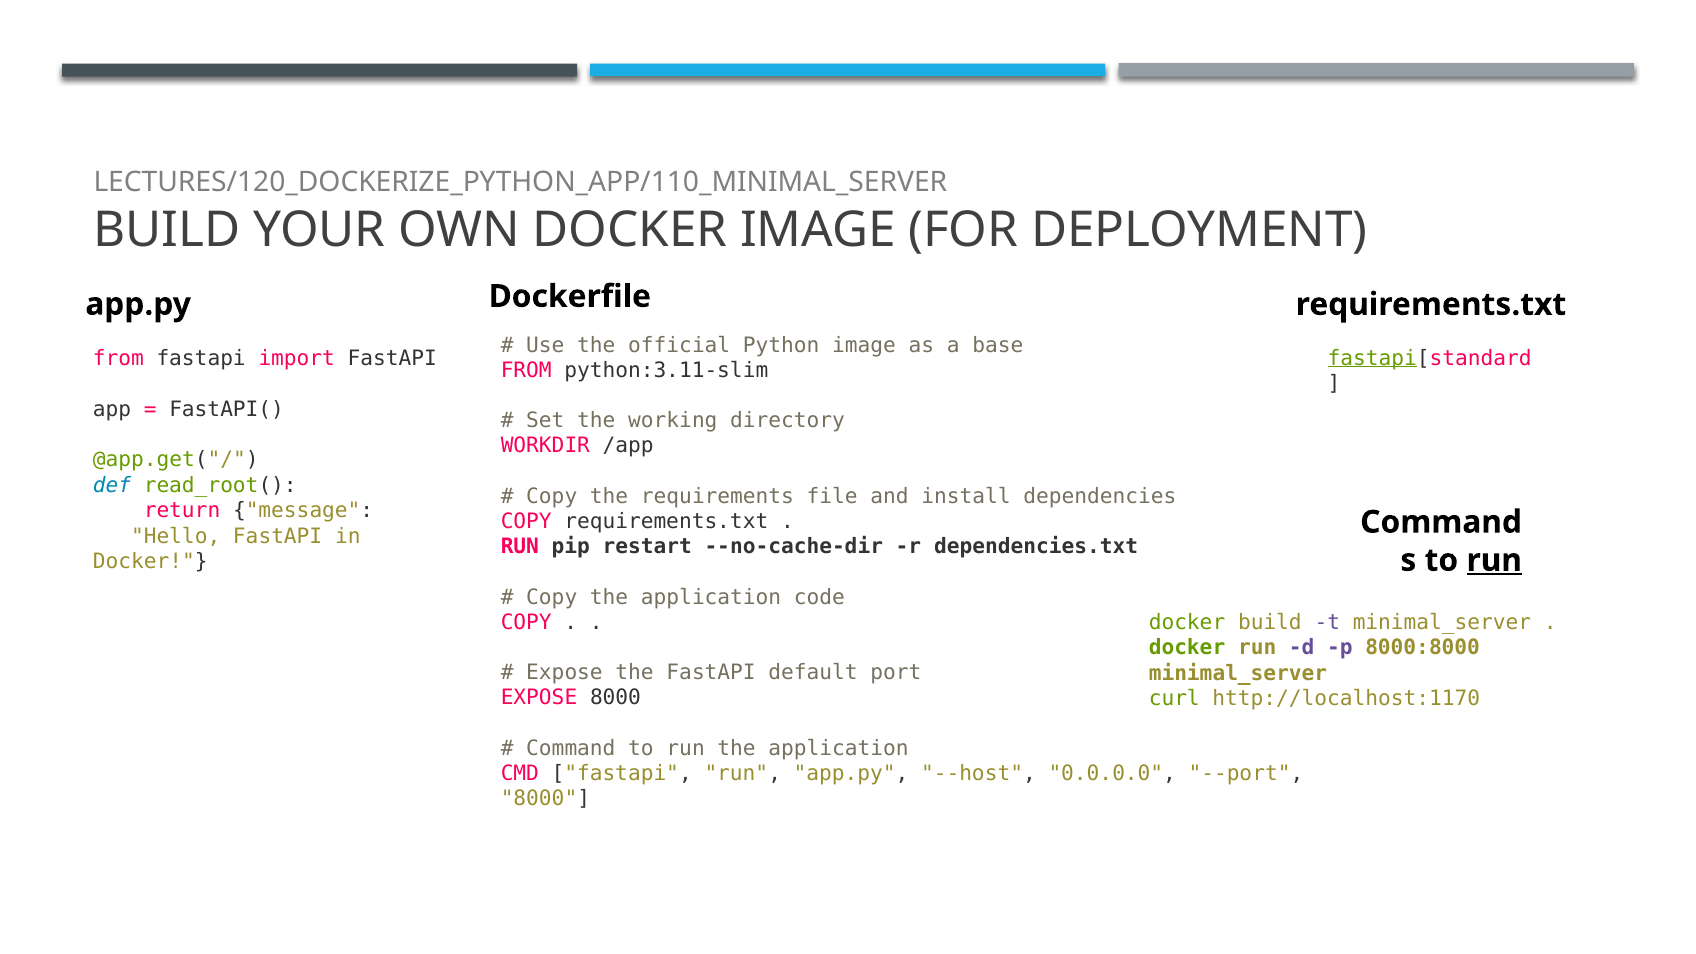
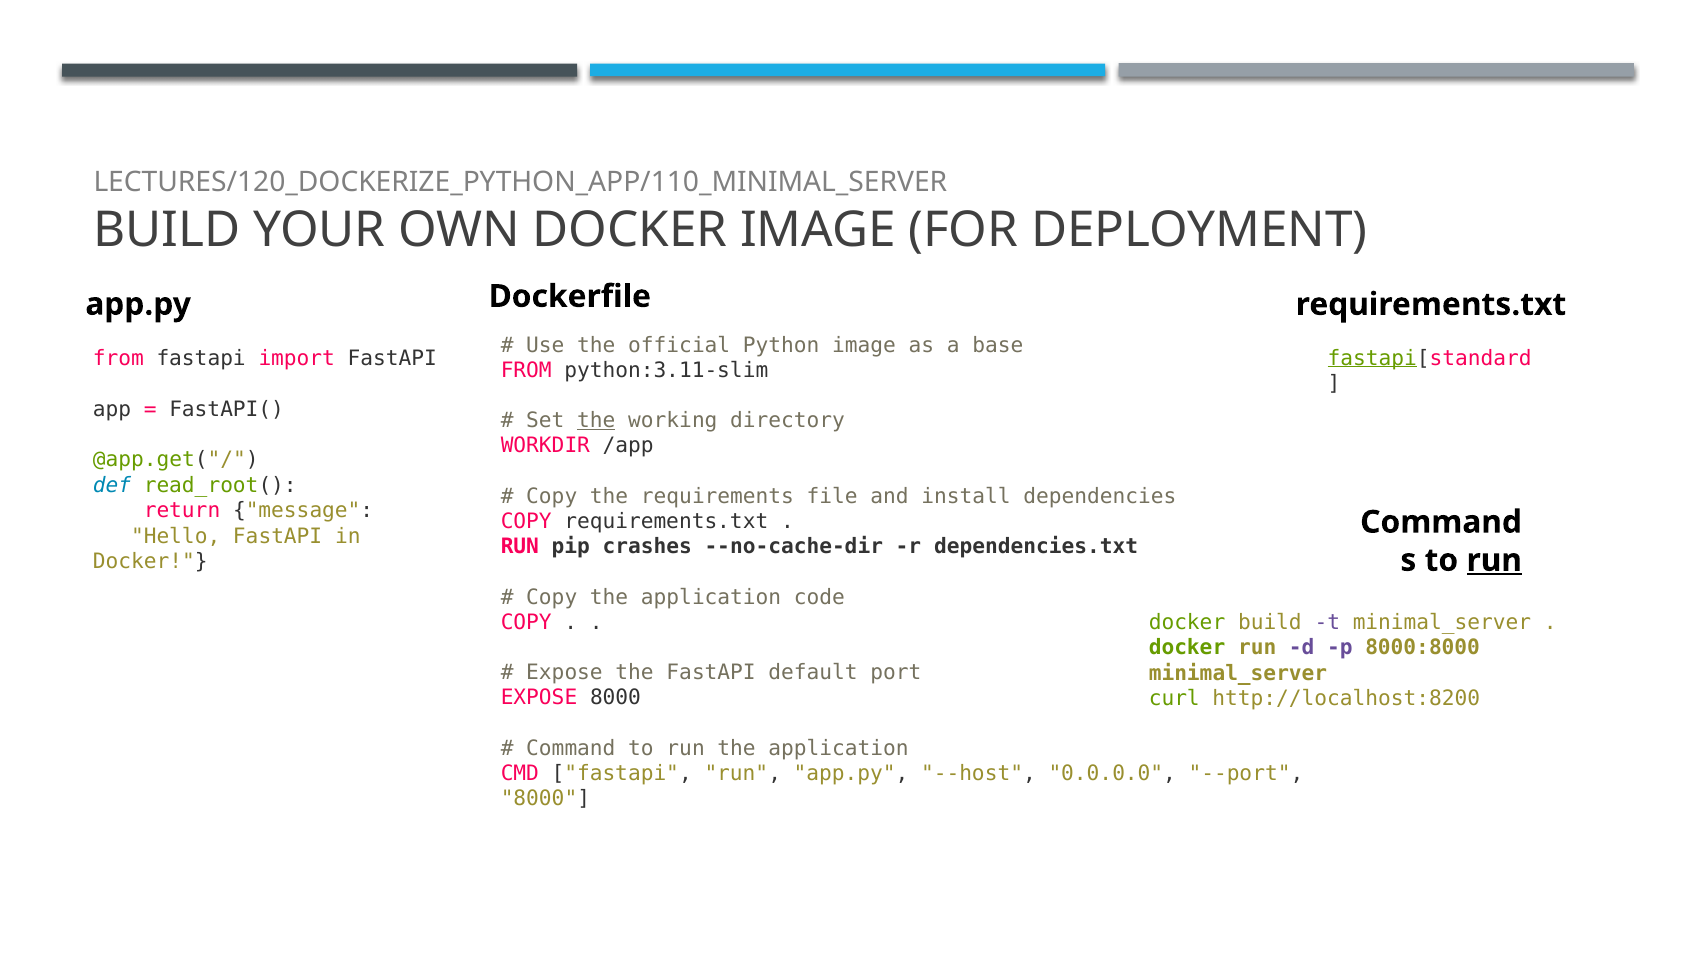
the at (596, 421) underline: none -> present
restart: restart -> crashes
http://localhost:1170: http://localhost:1170 -> http://localhost:8200
